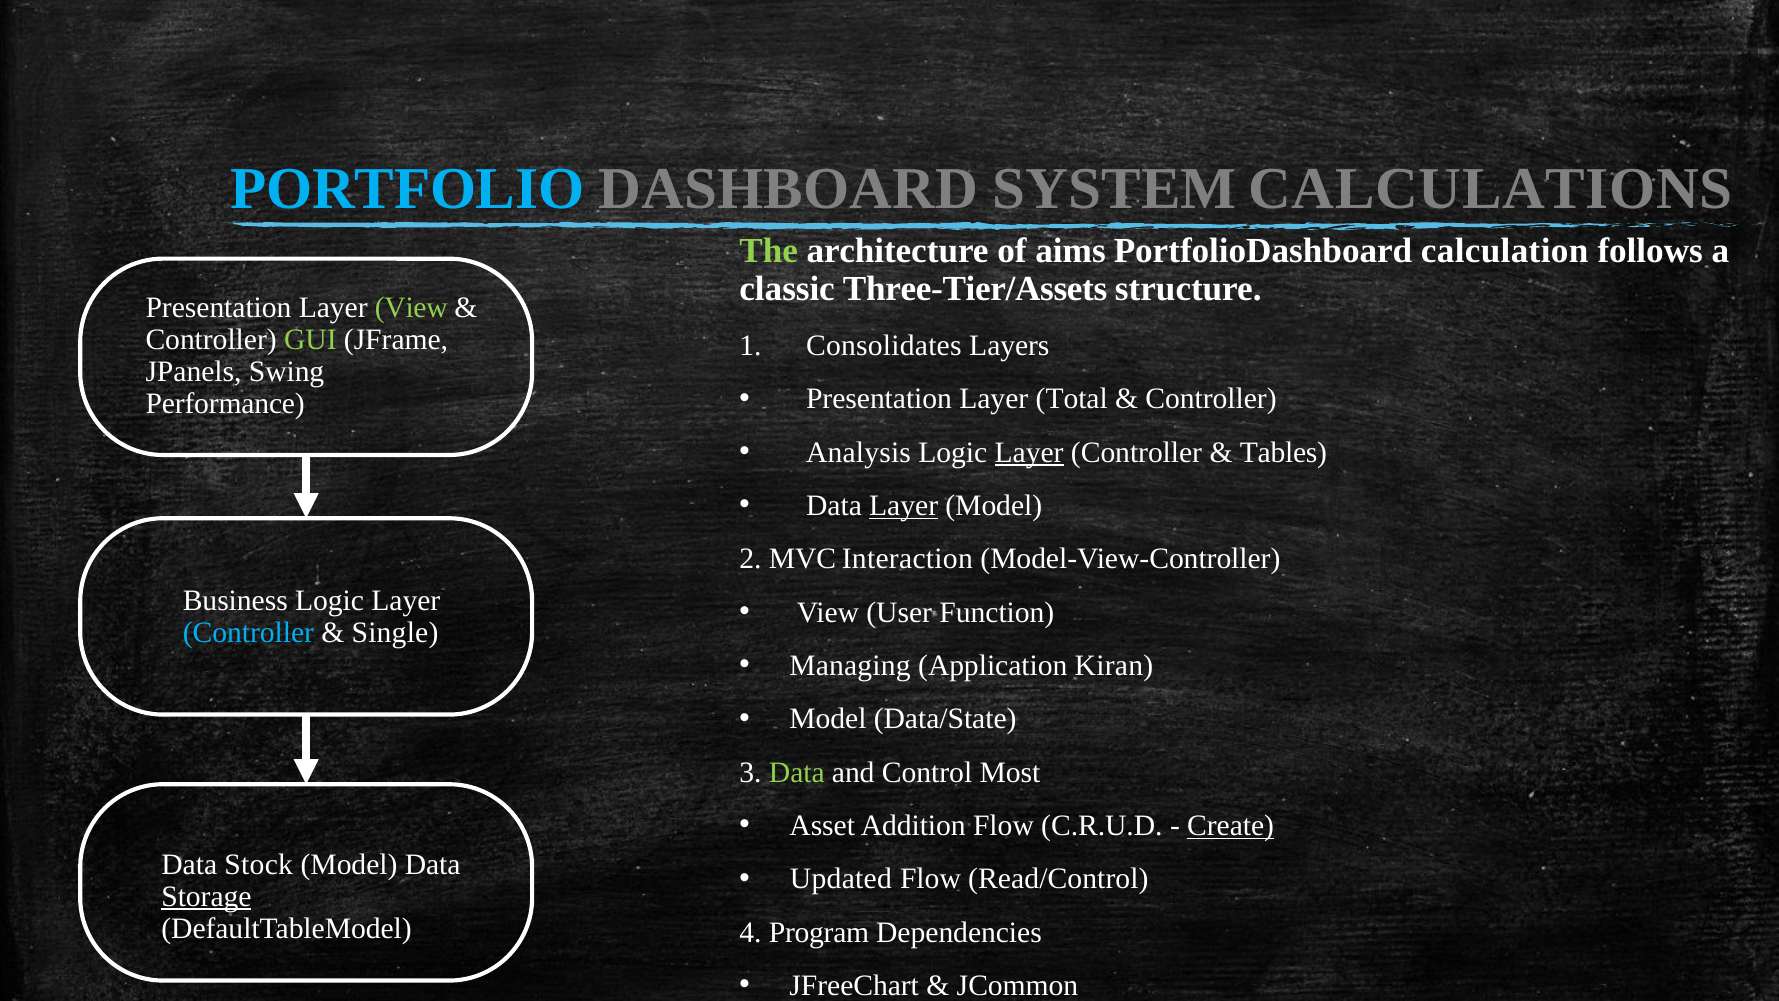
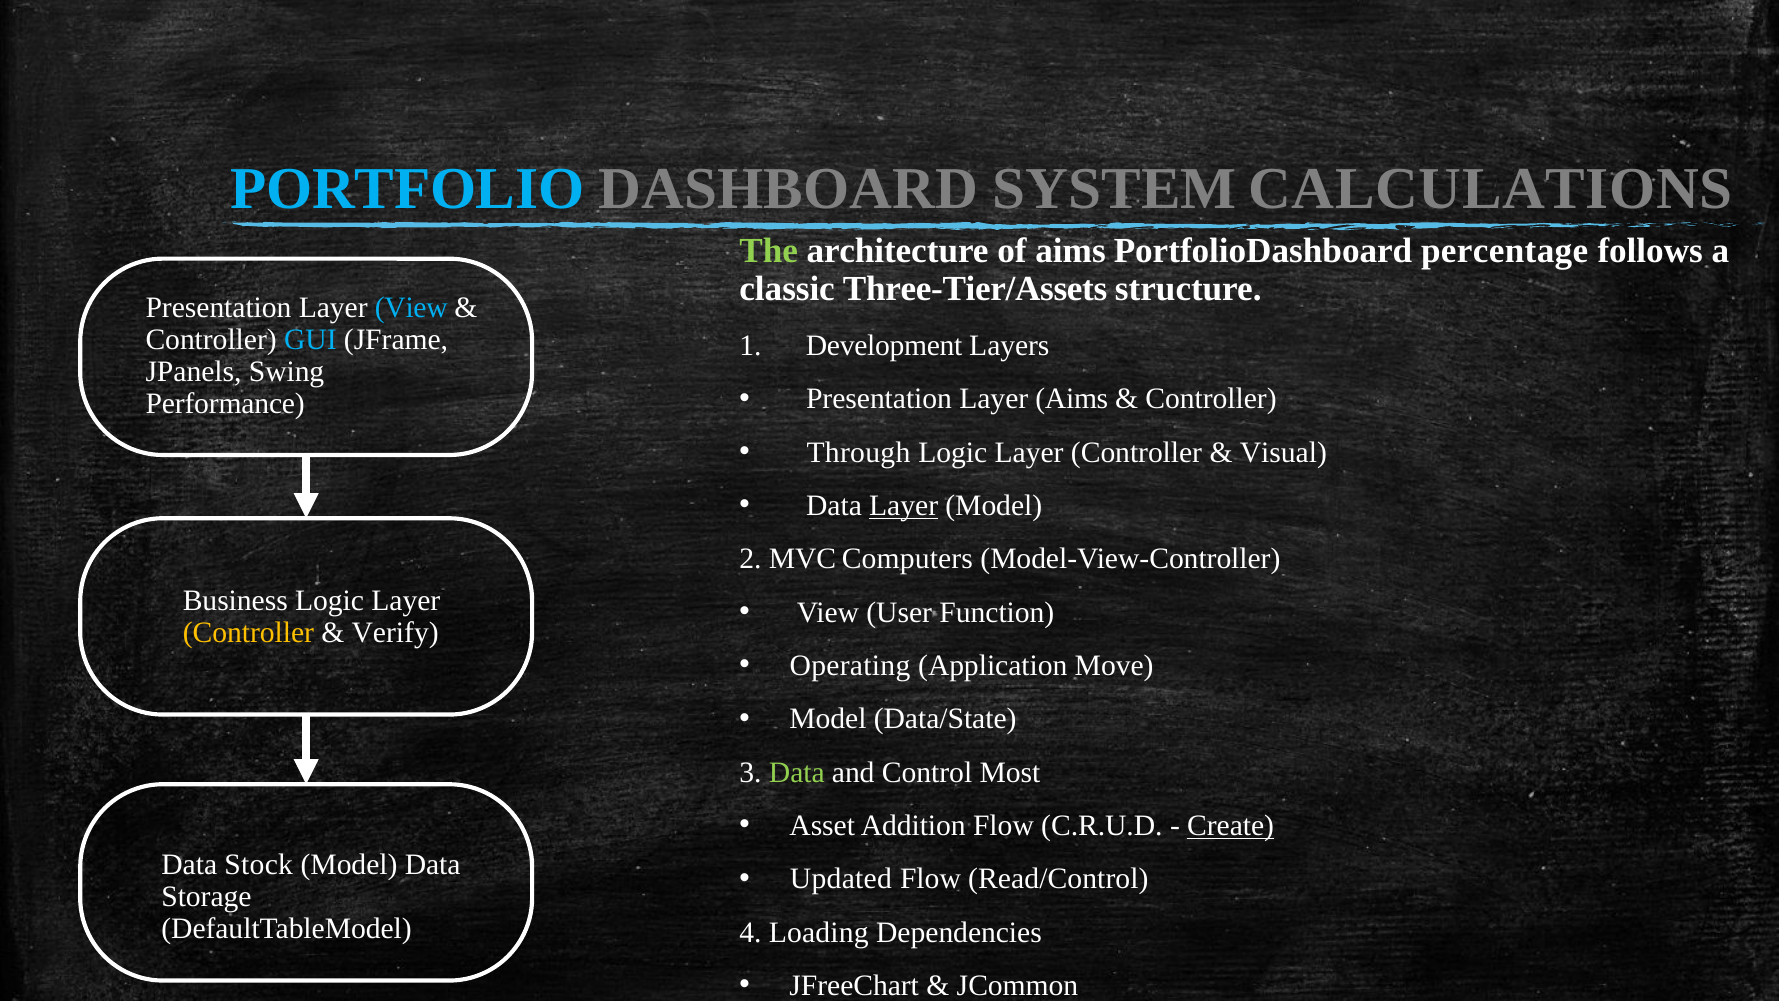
calculation: calculation -> percentage
View at (411, 308) colour: light green -> light blue
GUI colour: light green -> light blue
Consolidates: Consolidates -> Development
Layer Total: Total -> Aims
Analysis: Analysis -> Through
Layer at (1029, 452) underline: present -> none
Tables: Tables -> Visual
Interaction: Interaction -> Computers
Controller at (248, 633) colour: light blue -> yellow
Single: Single -> Verify
Managing: Managing -> Operating
Kiran: Kiran -> Move
Storage underline: present -> none
Program: Program -> Loading
